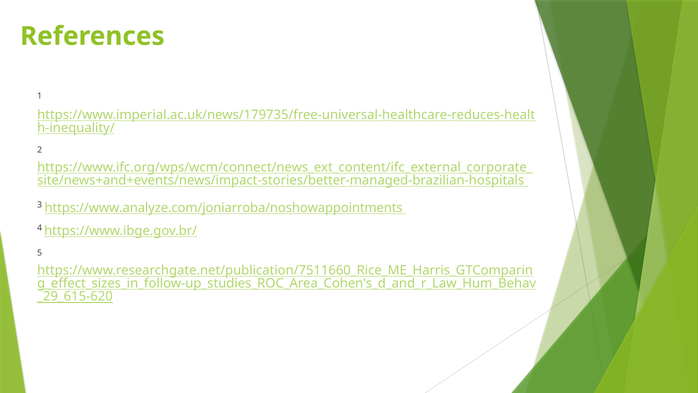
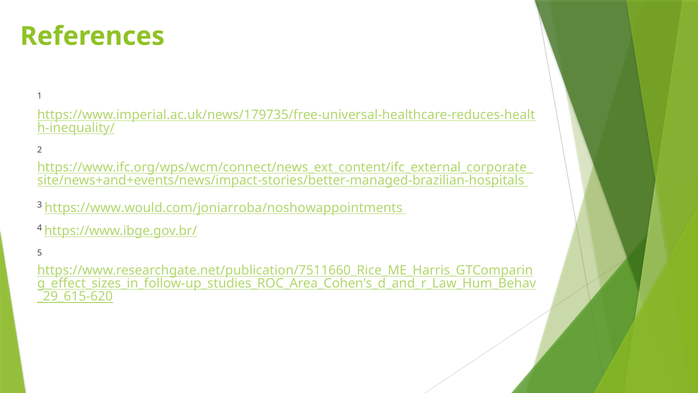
https://www.analyze.com/joniarroba/noshowappointments: https://www.analyze.com/joniarroba/noshowappointments -> https://www.would.com/joniarroba/noshowappointments
